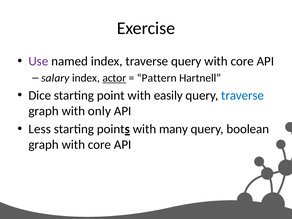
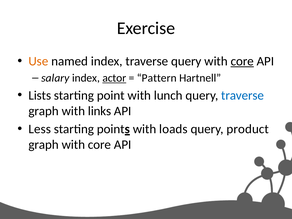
Use colour: purple -> orange
core at (242, 61) underline: none -> present
Dice: Dice -> Lists
easily: easily -> lunch
only: only -> links
many: many -> loads
boolean: boolean -> product
